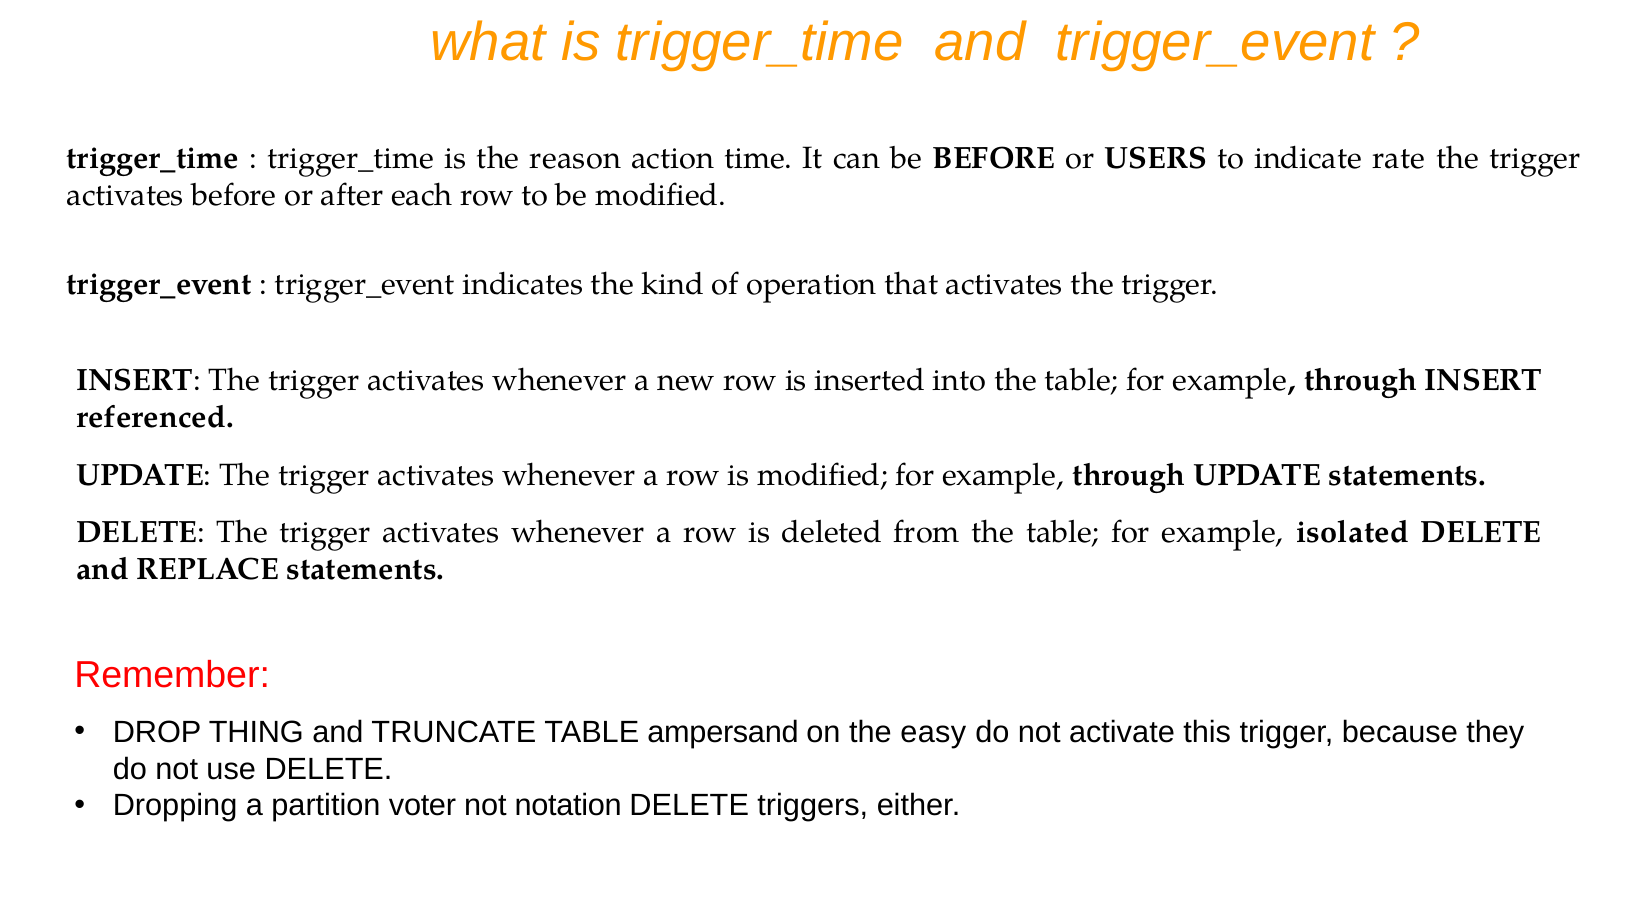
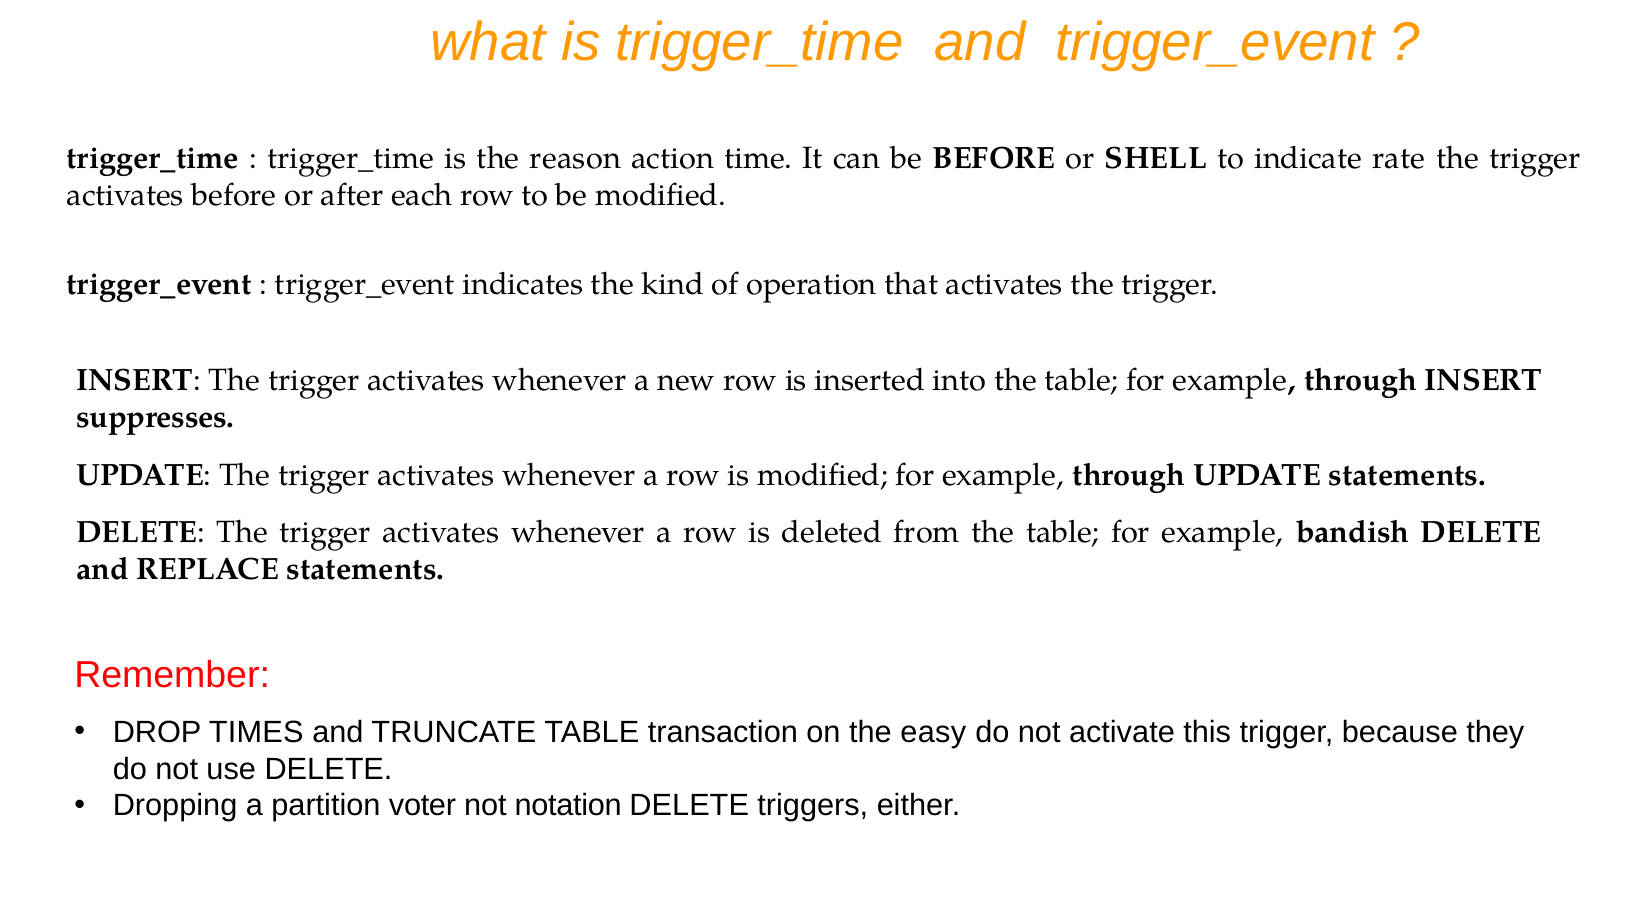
USERS: USERS -> SHELL
referenced: referenced -> suppresses
isolated: isolated -> bandish
THING: THING -> TIMES
ampersand: ampersand -> transaction
